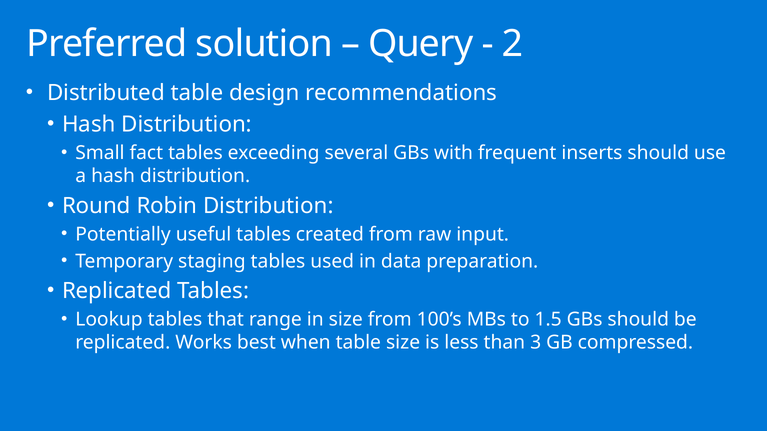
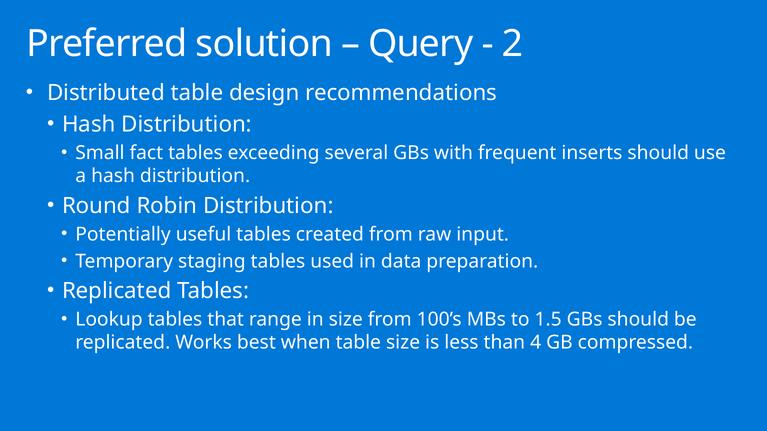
3: 3 -> 4
